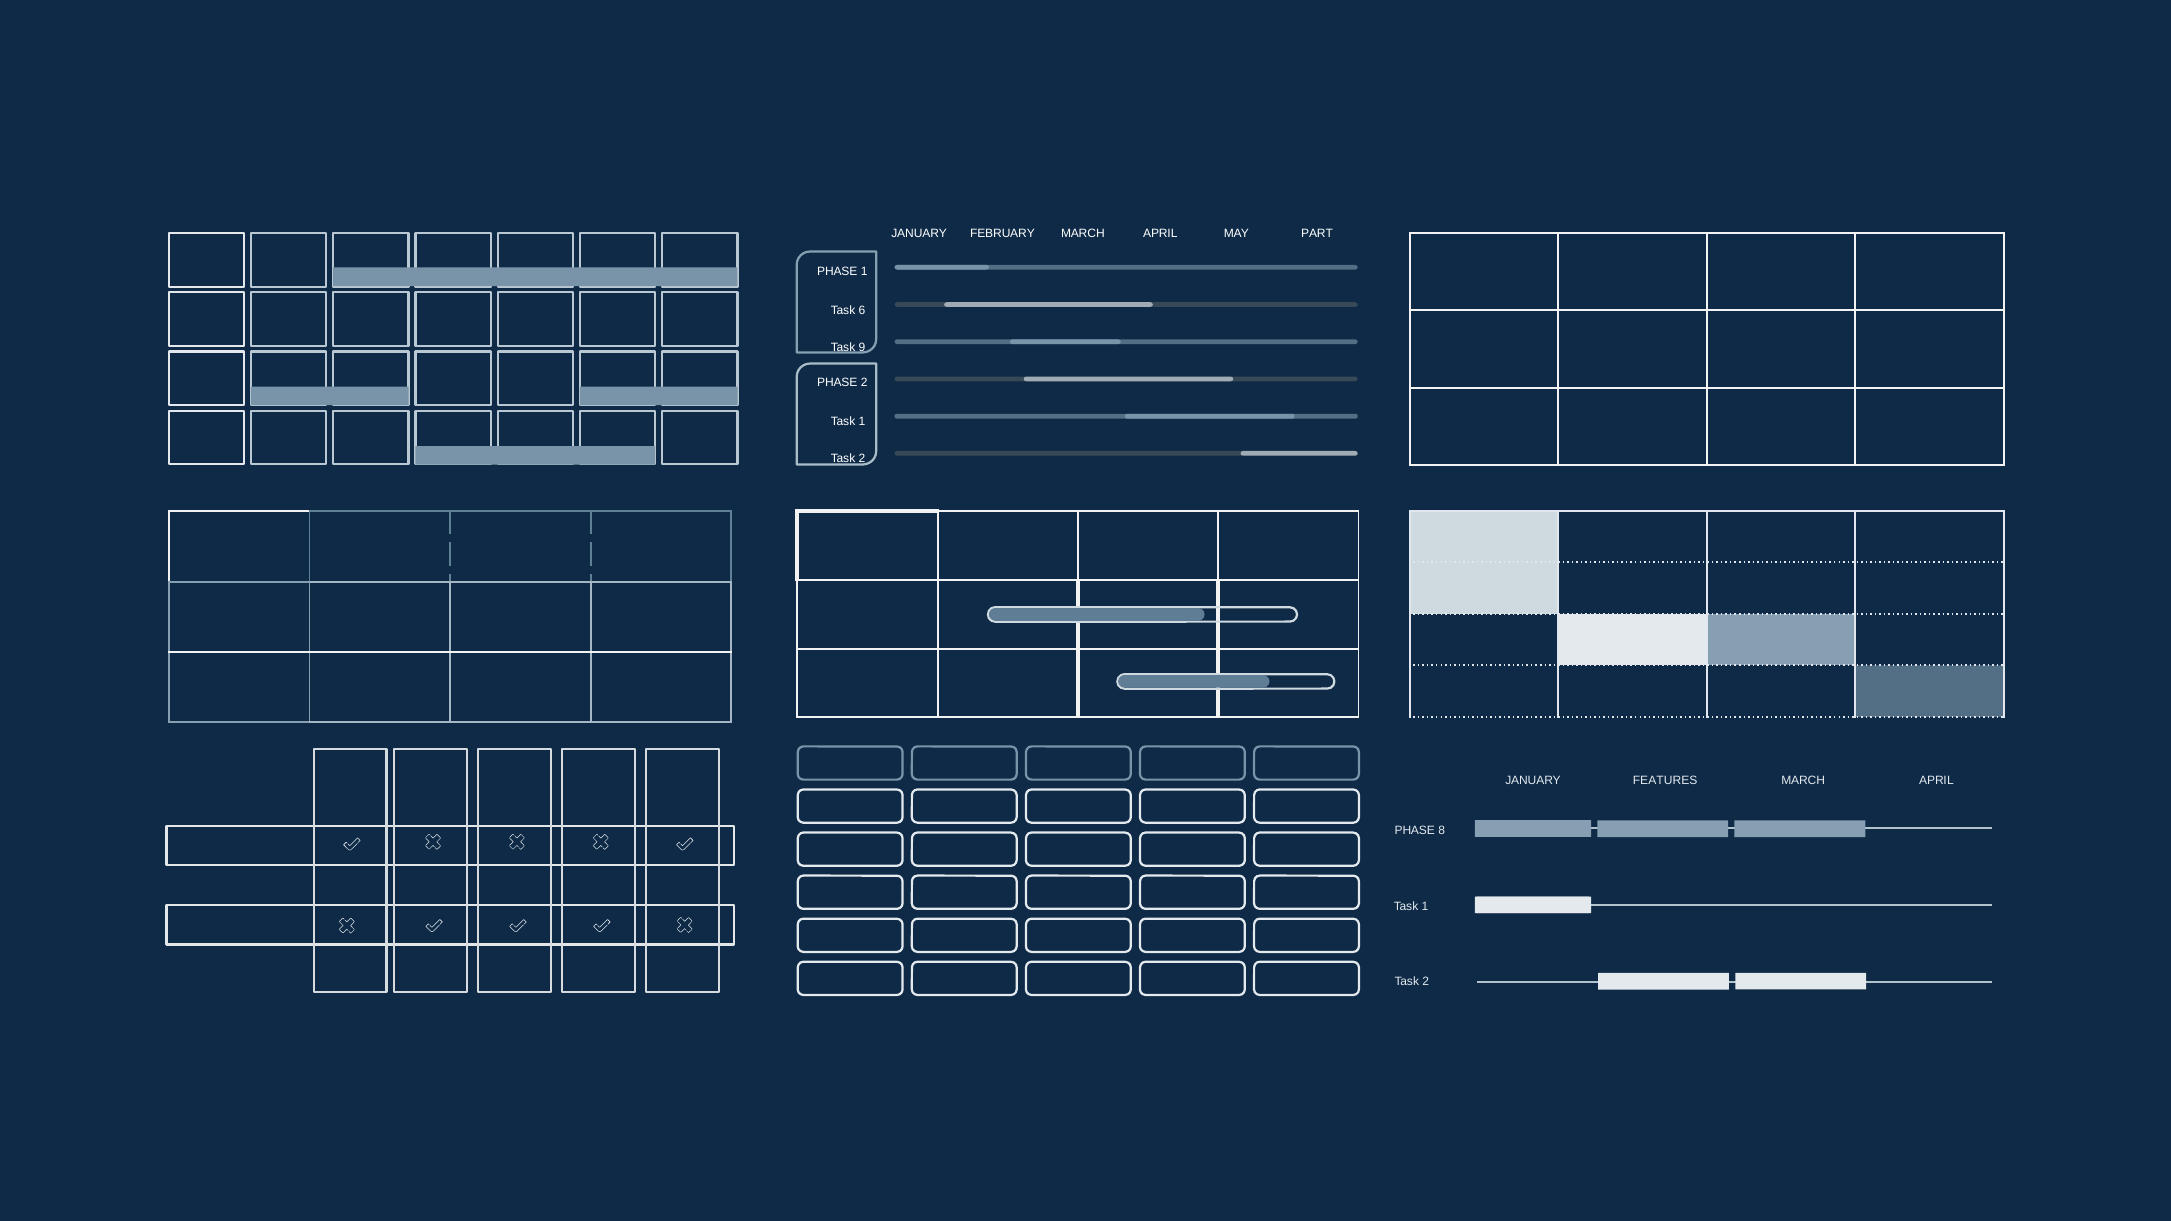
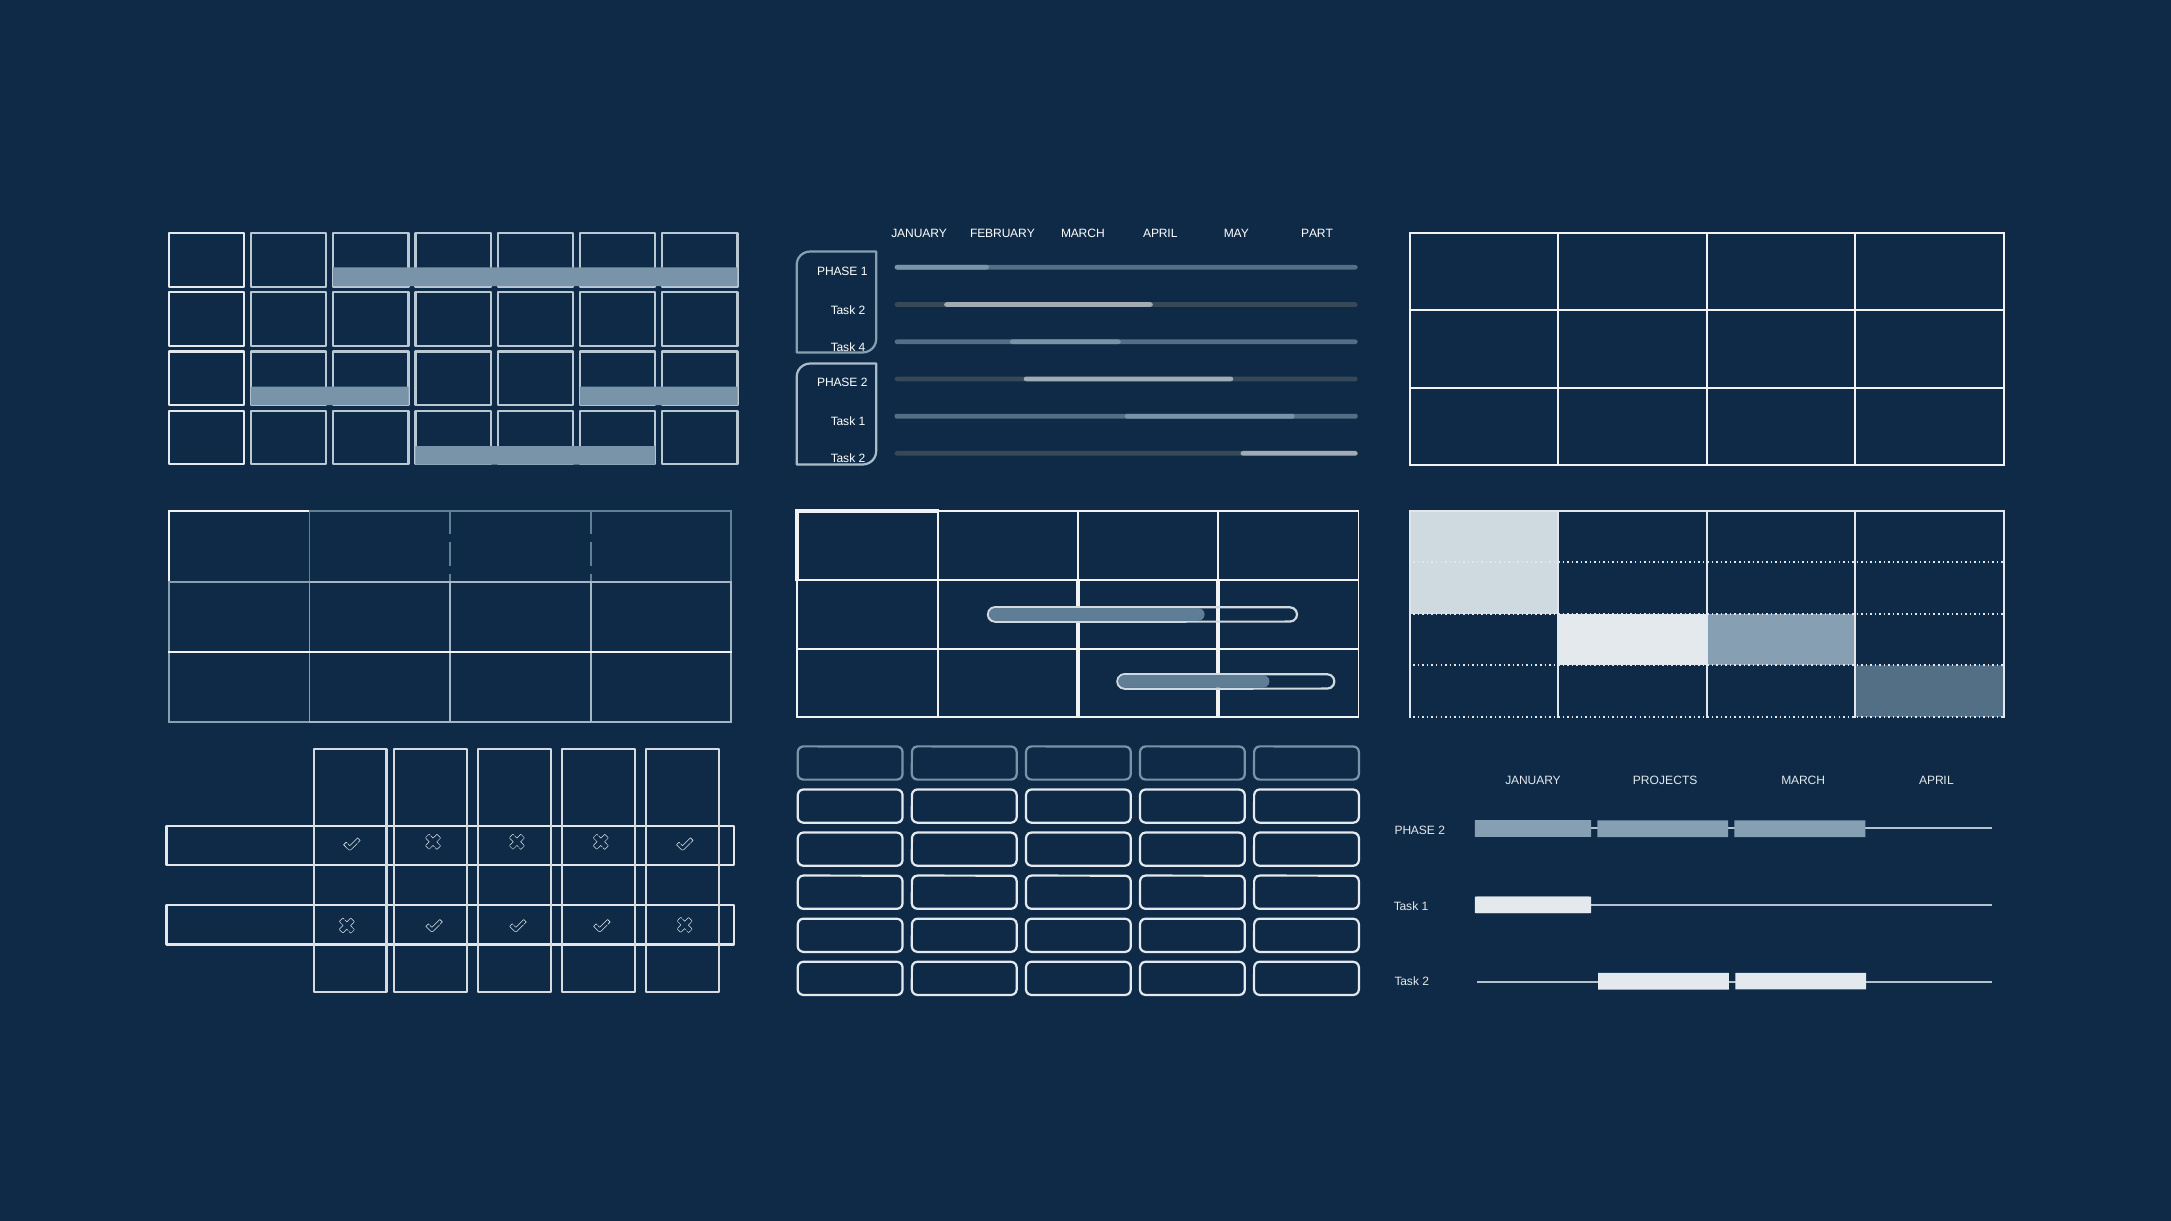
6 at (862, 310): 6 -> 2
9: 9 -> 4
FEATURES: FEATURES -> PROJECTS
8 at (1442, 831): 8 -> 2
